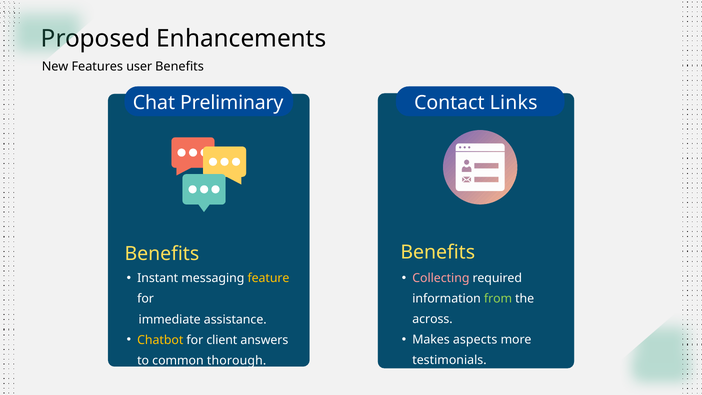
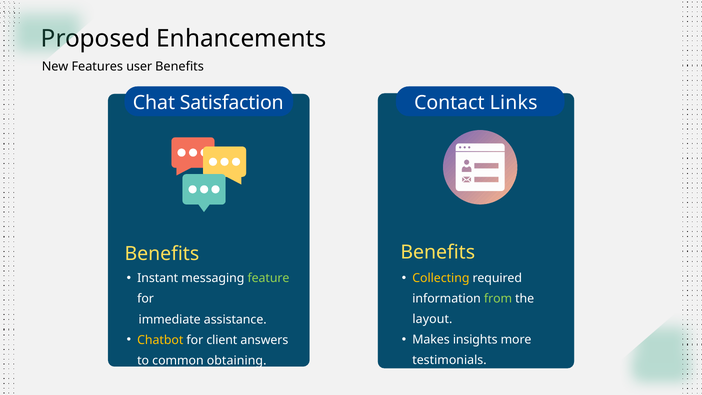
Preliminary: Preliminary -> Satisfaction
Collecting colour: pink -> yellow
feature colour: yellow -> light green
across: across -> layout
aspects: aspects -> insights
thorough: thorough -> obtaining
